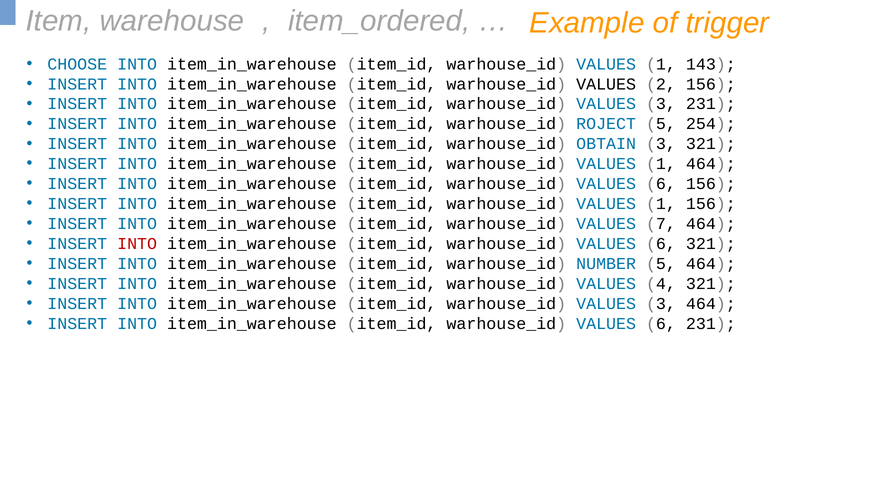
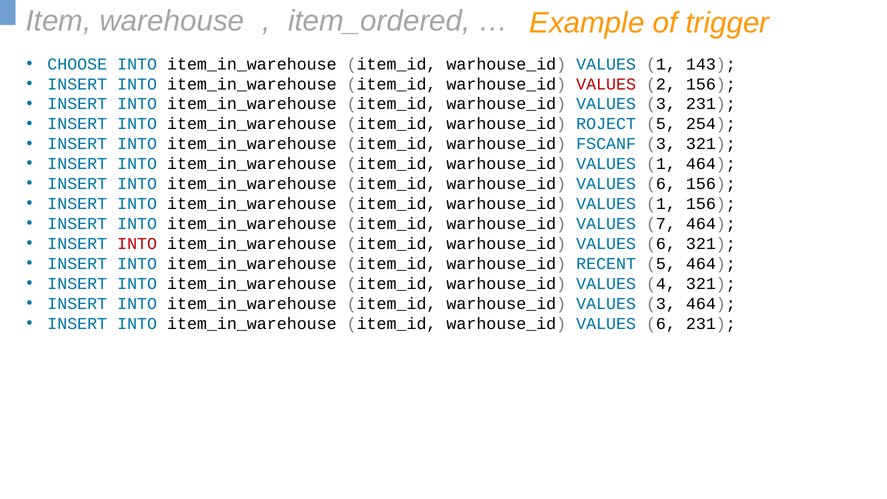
VALUES at (606, 84) colour: black -> red
OBTAIN: OBTAIN -> FSCANF
NUMBER: NUMBER -> RECENT
